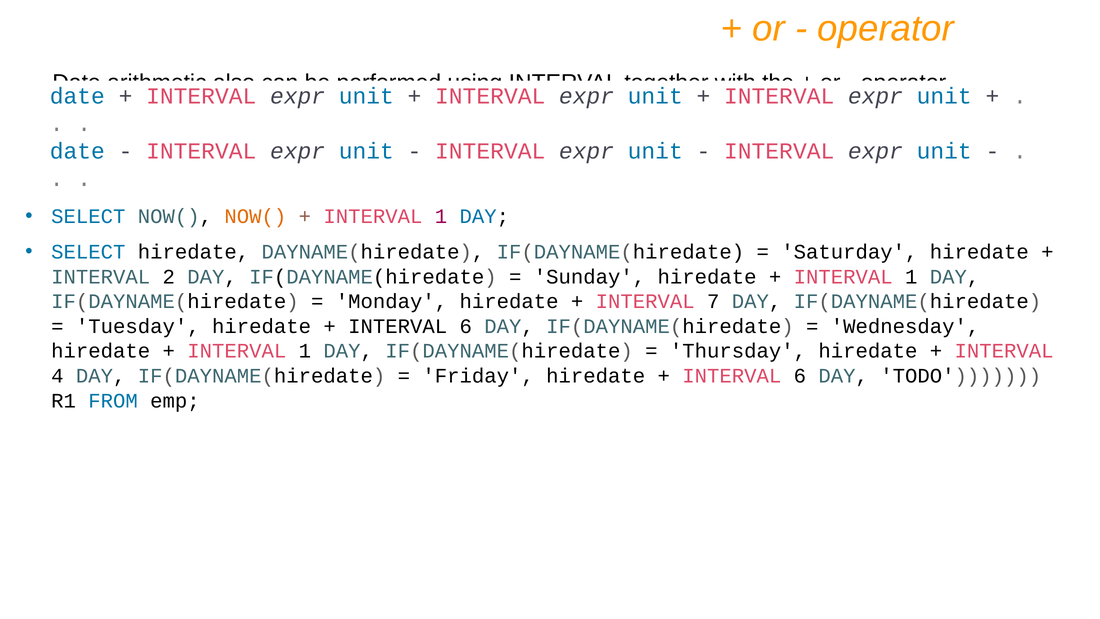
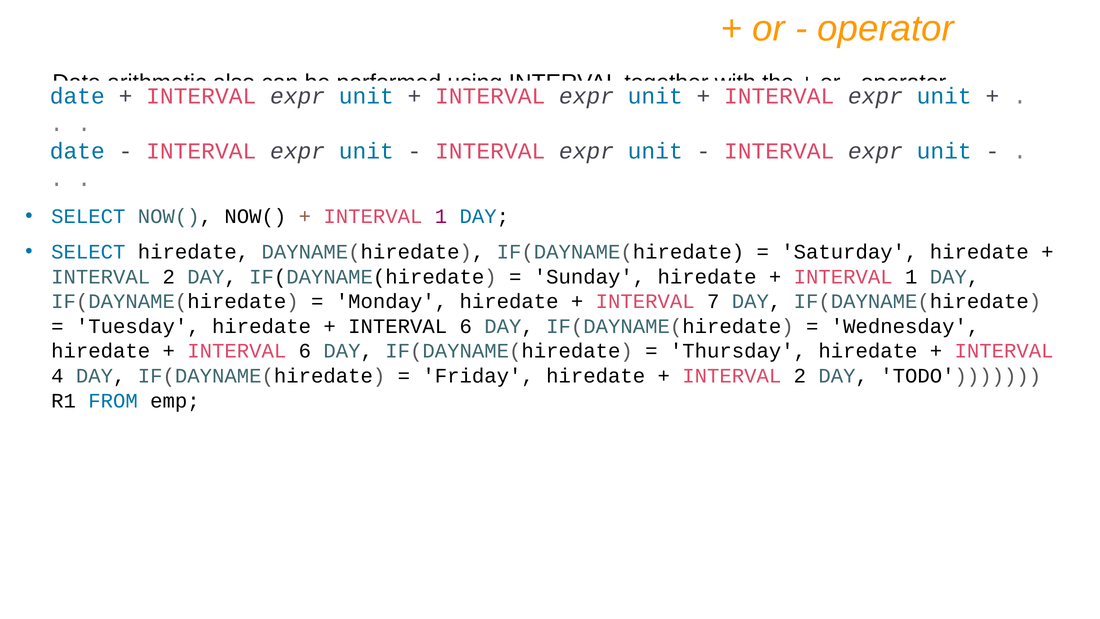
NOW( at (255, 216) colour: orange -> black
1 at (305, 351): 1 -> 6
6 at (800, 376): 6 -> 2
